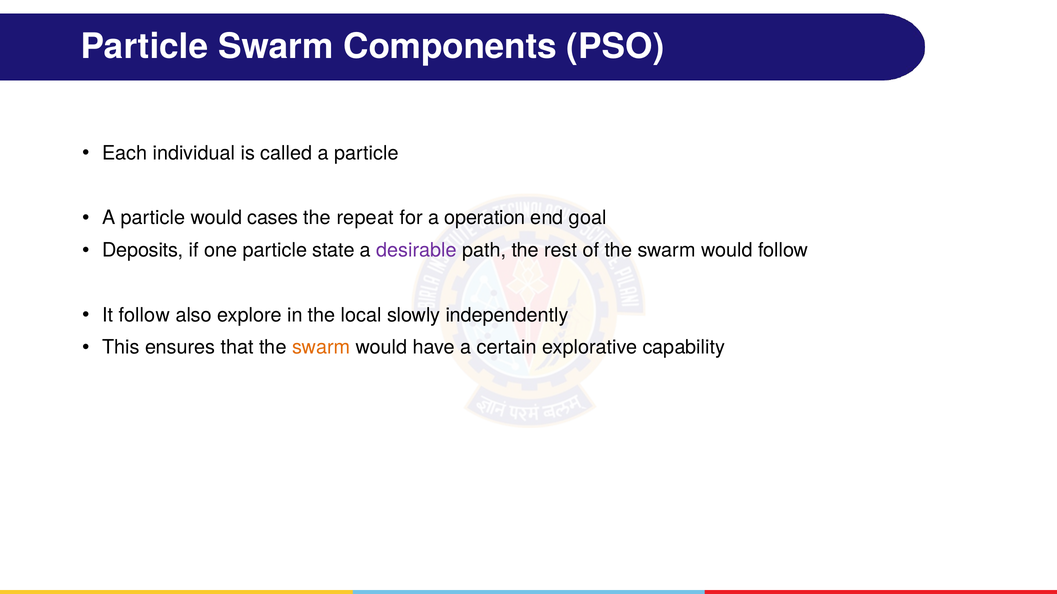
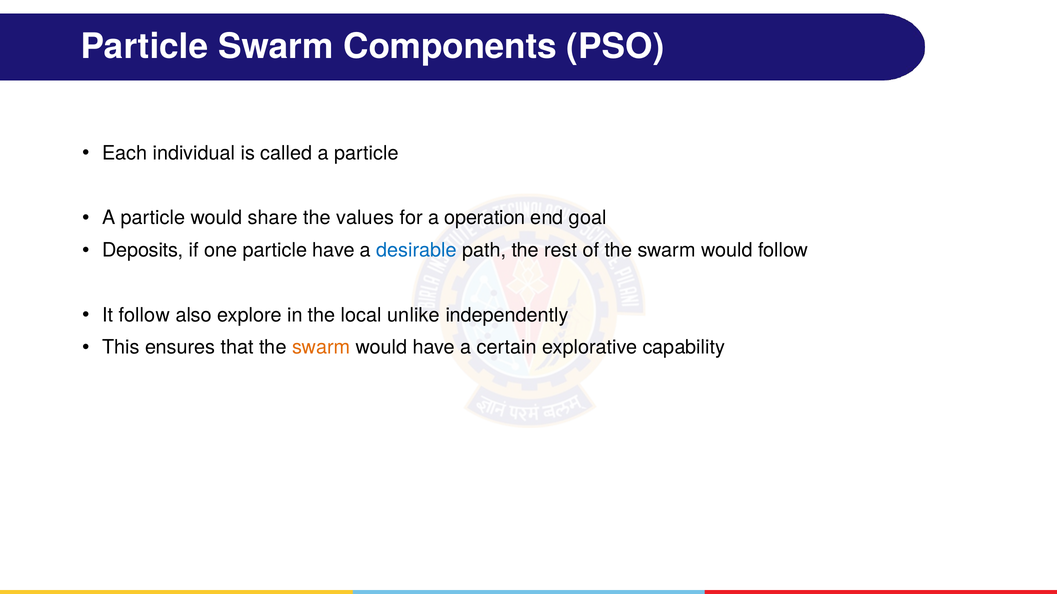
cases: cases -> share
repeat: repeat -> values
particle state: state -> have
desirable colour: purple -> blue
slowly: slowly -> unlike
